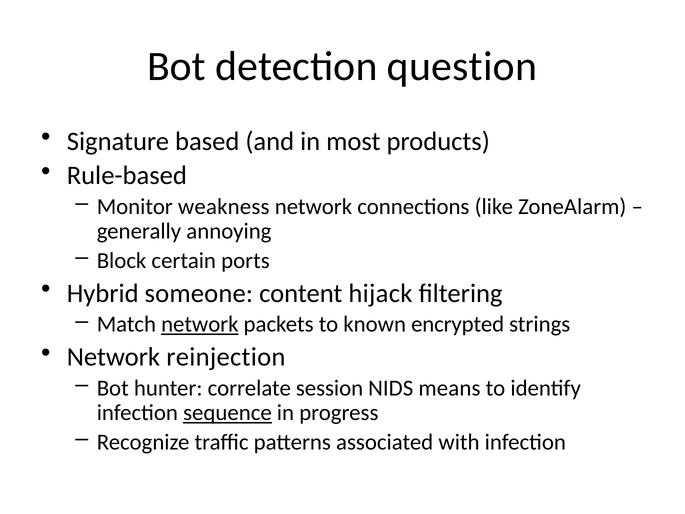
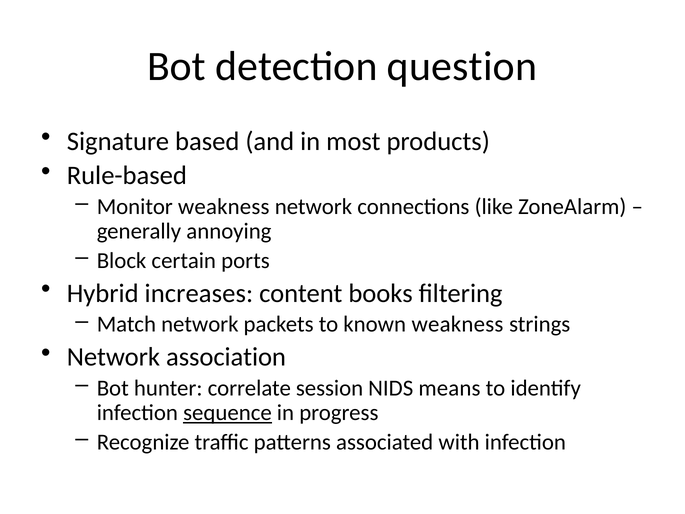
someone: someone -> increases
hijack: hijack -> books
network at (200, 324) underline: present -> none
known encrypted: encrypted -> weakness
reinjection: reinjection -> association
